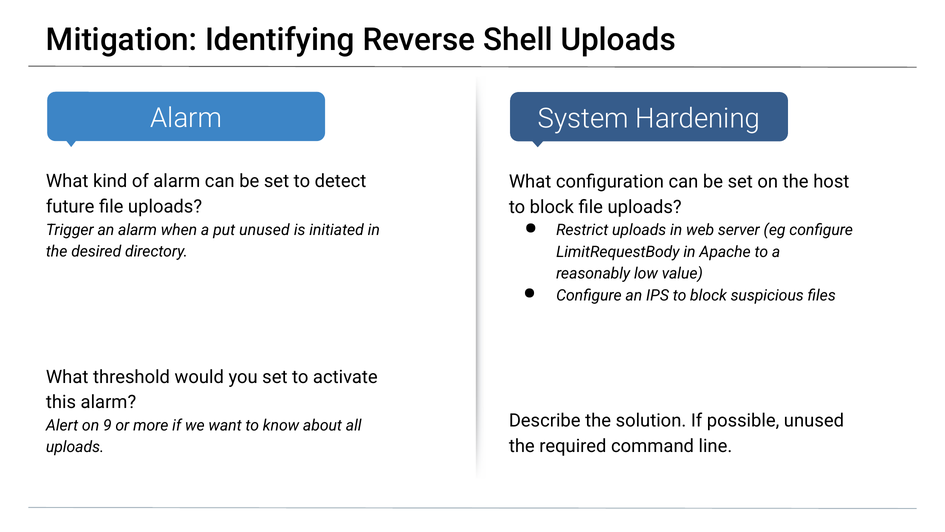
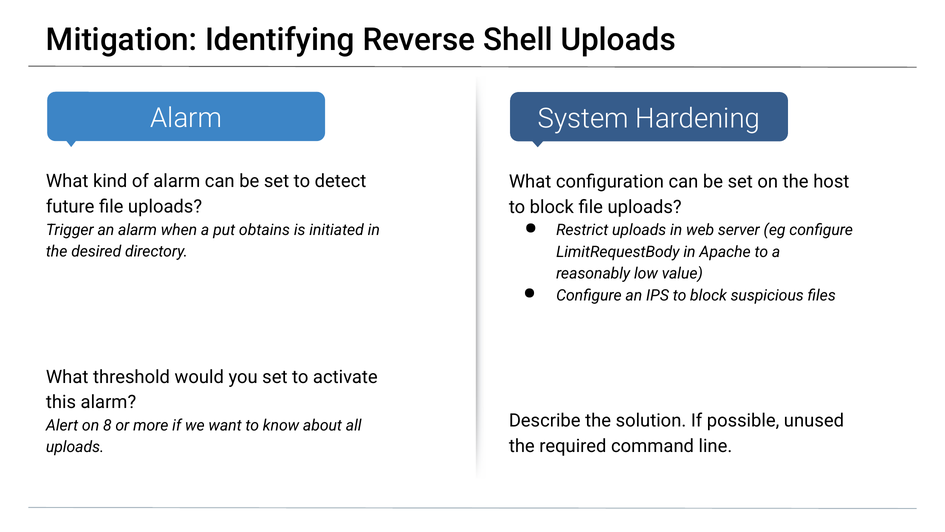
put unused: unused -> obtains
9: 9 -> 8
